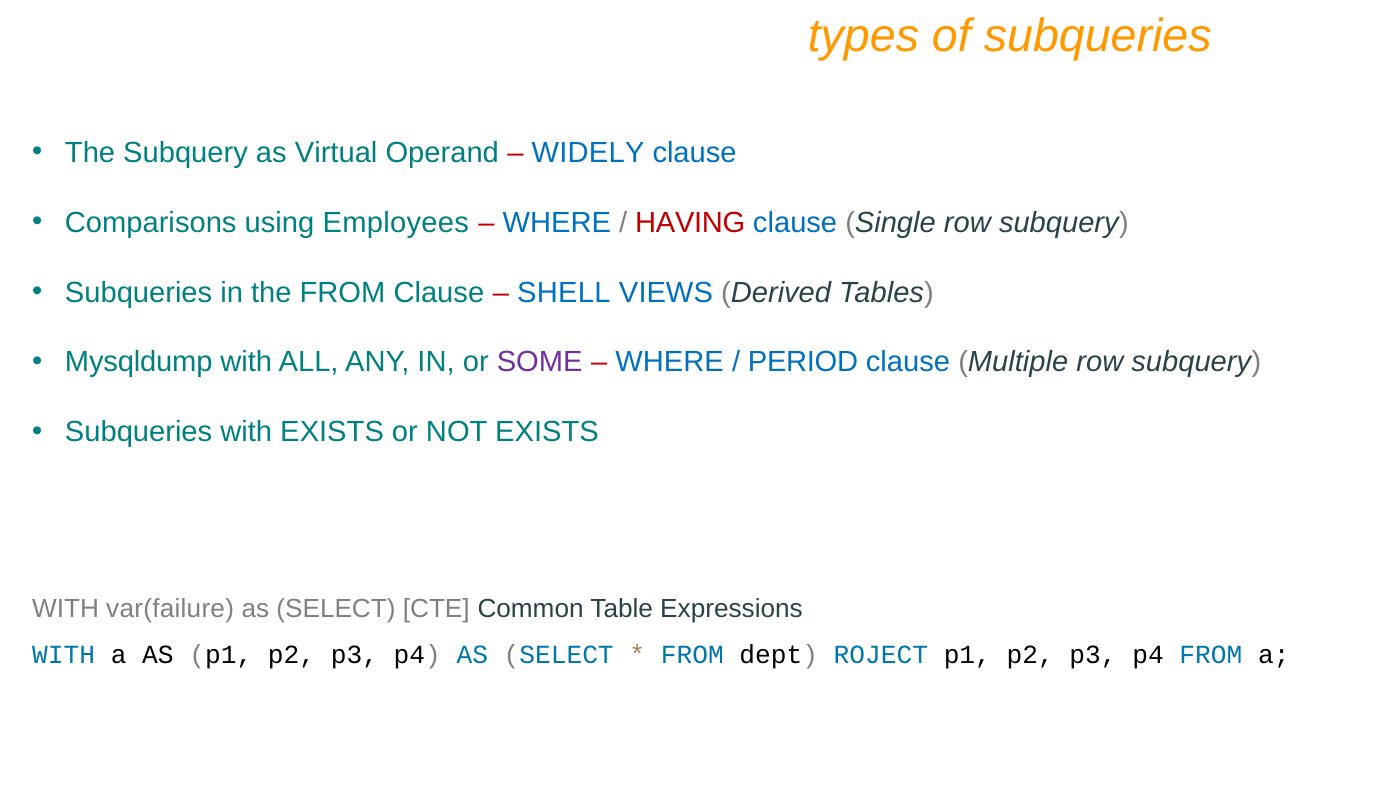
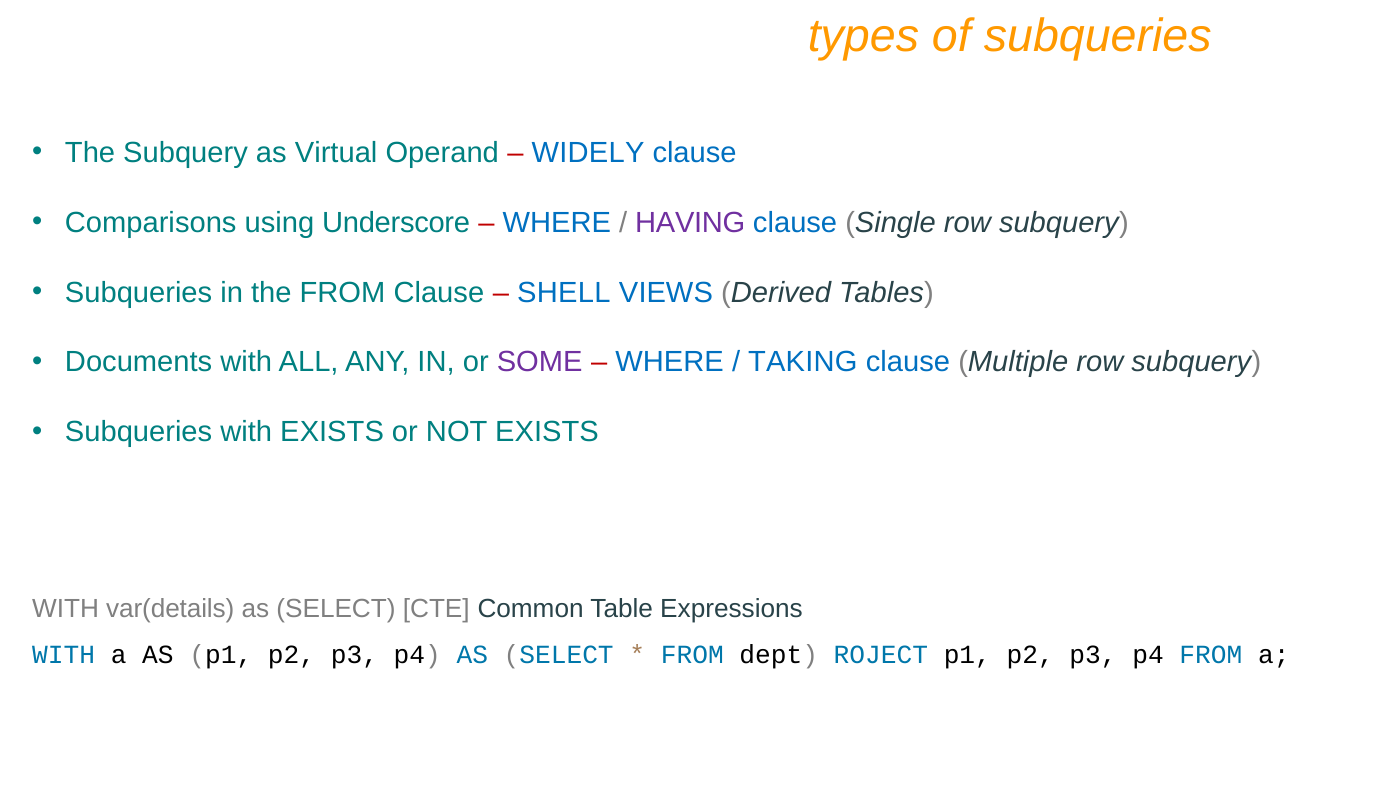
Employees: Employees -> Underscore
HAVING colour: red -> purple
Mysqldump: Mysqldump -> Documents
PERIOD: PERIOD -> TAKING
var(failure: var(failure -> var(details
